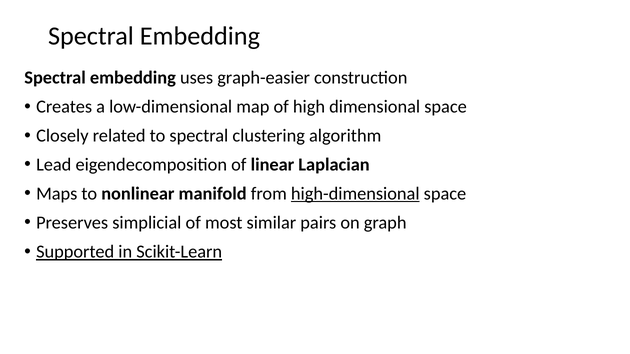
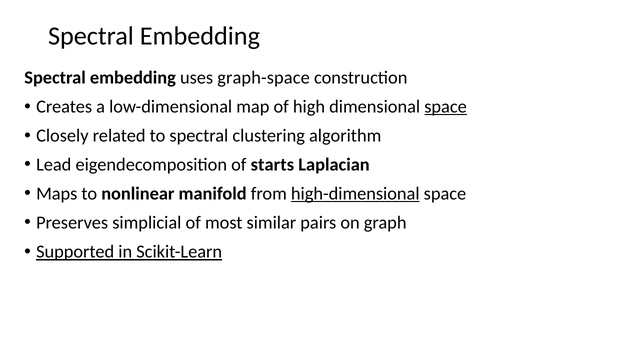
graph-easier: graph-easier -> graph-space
space at (446, 107) underline: none -> present
linear: linear -> starts
